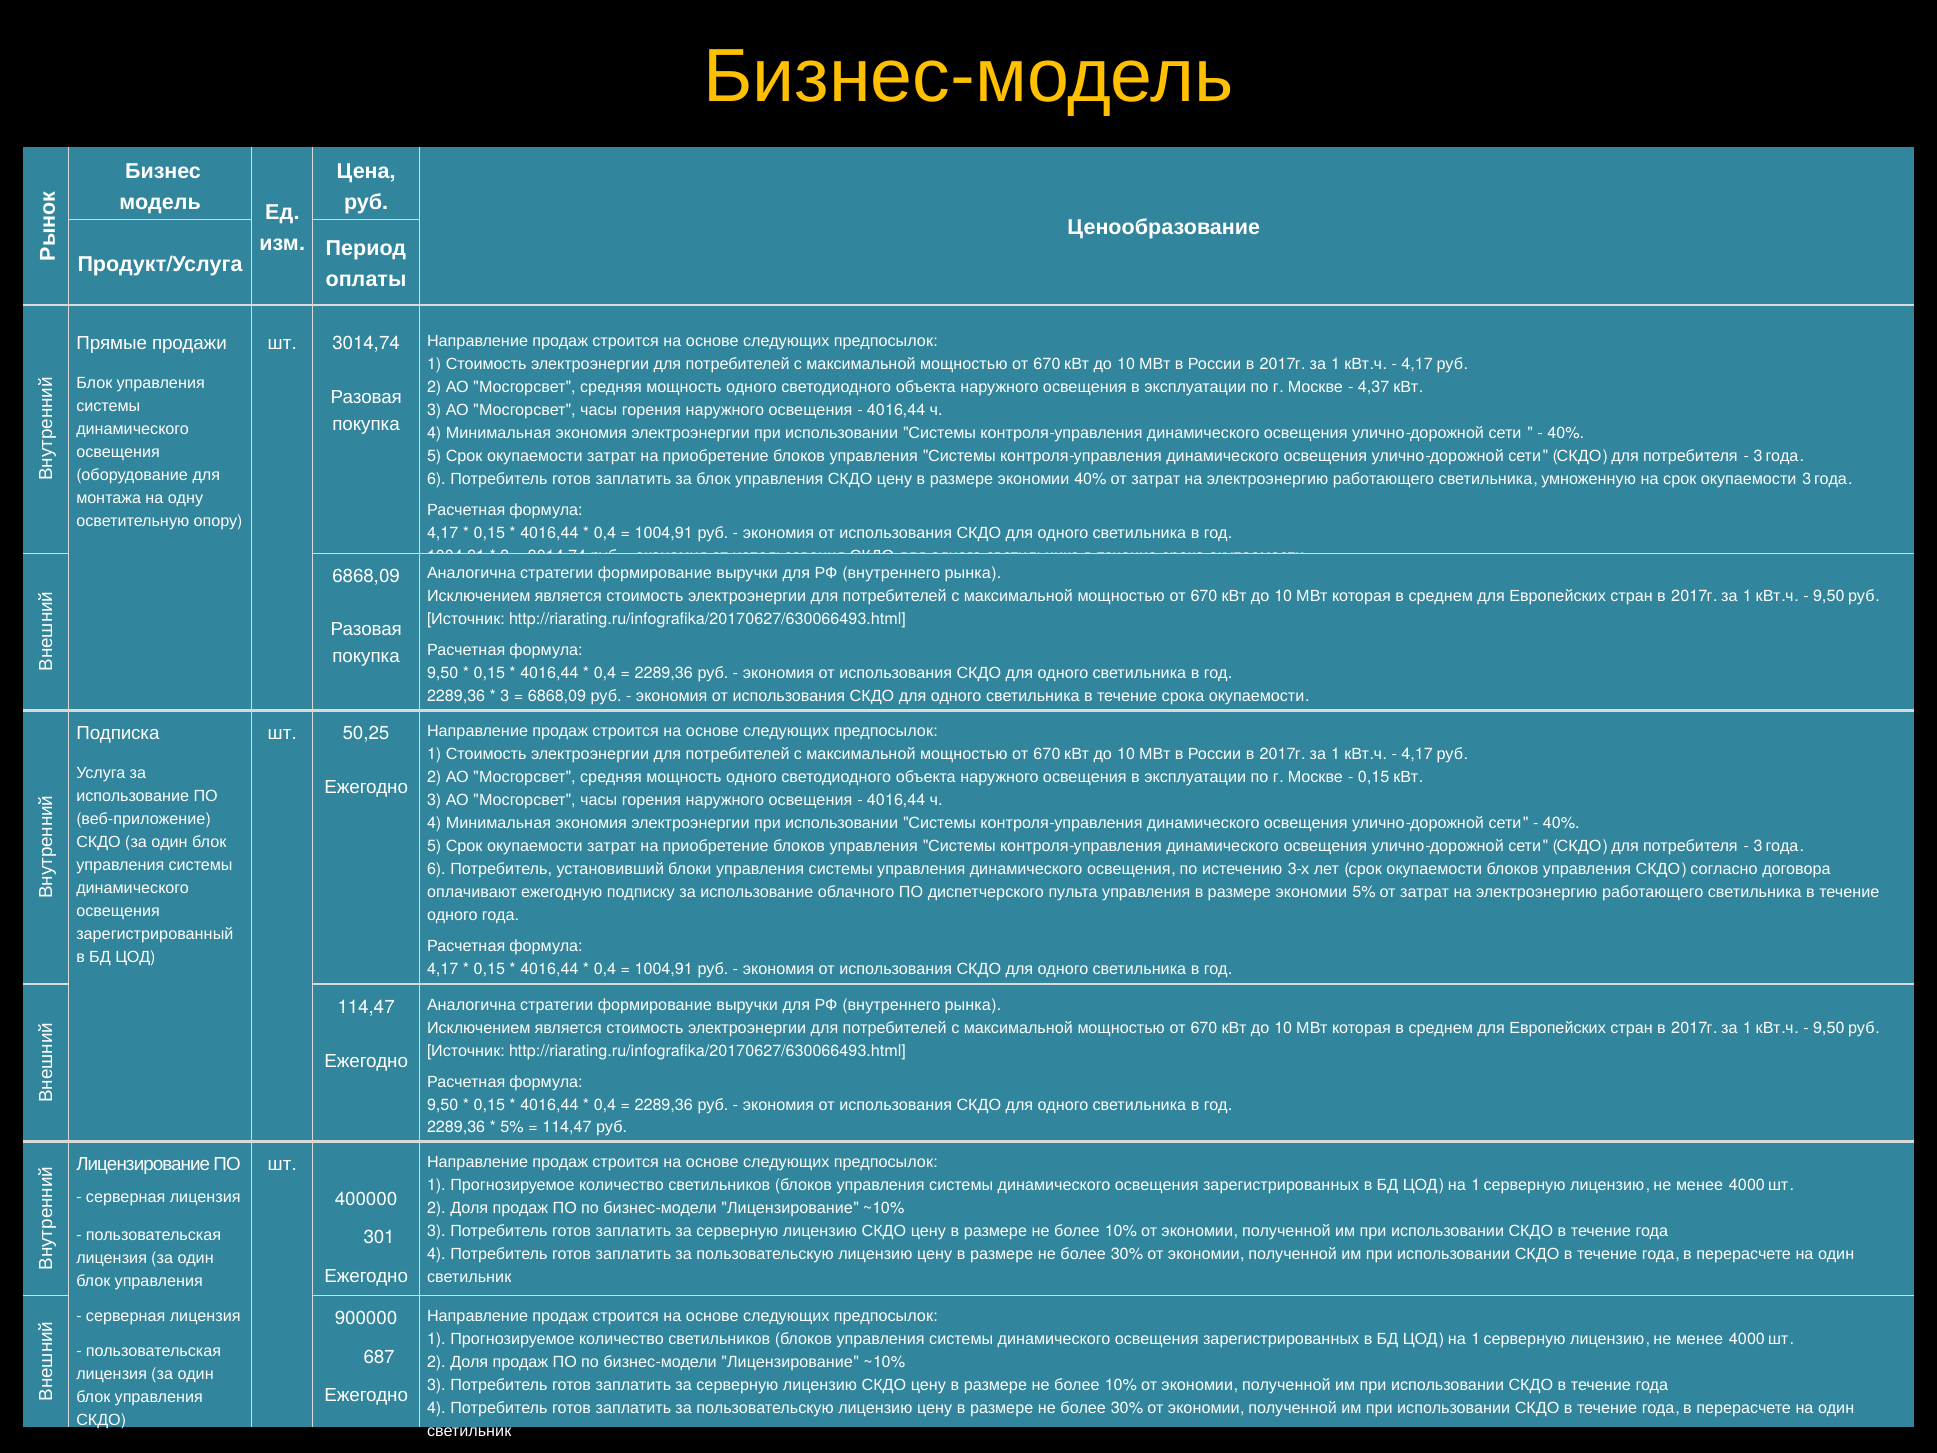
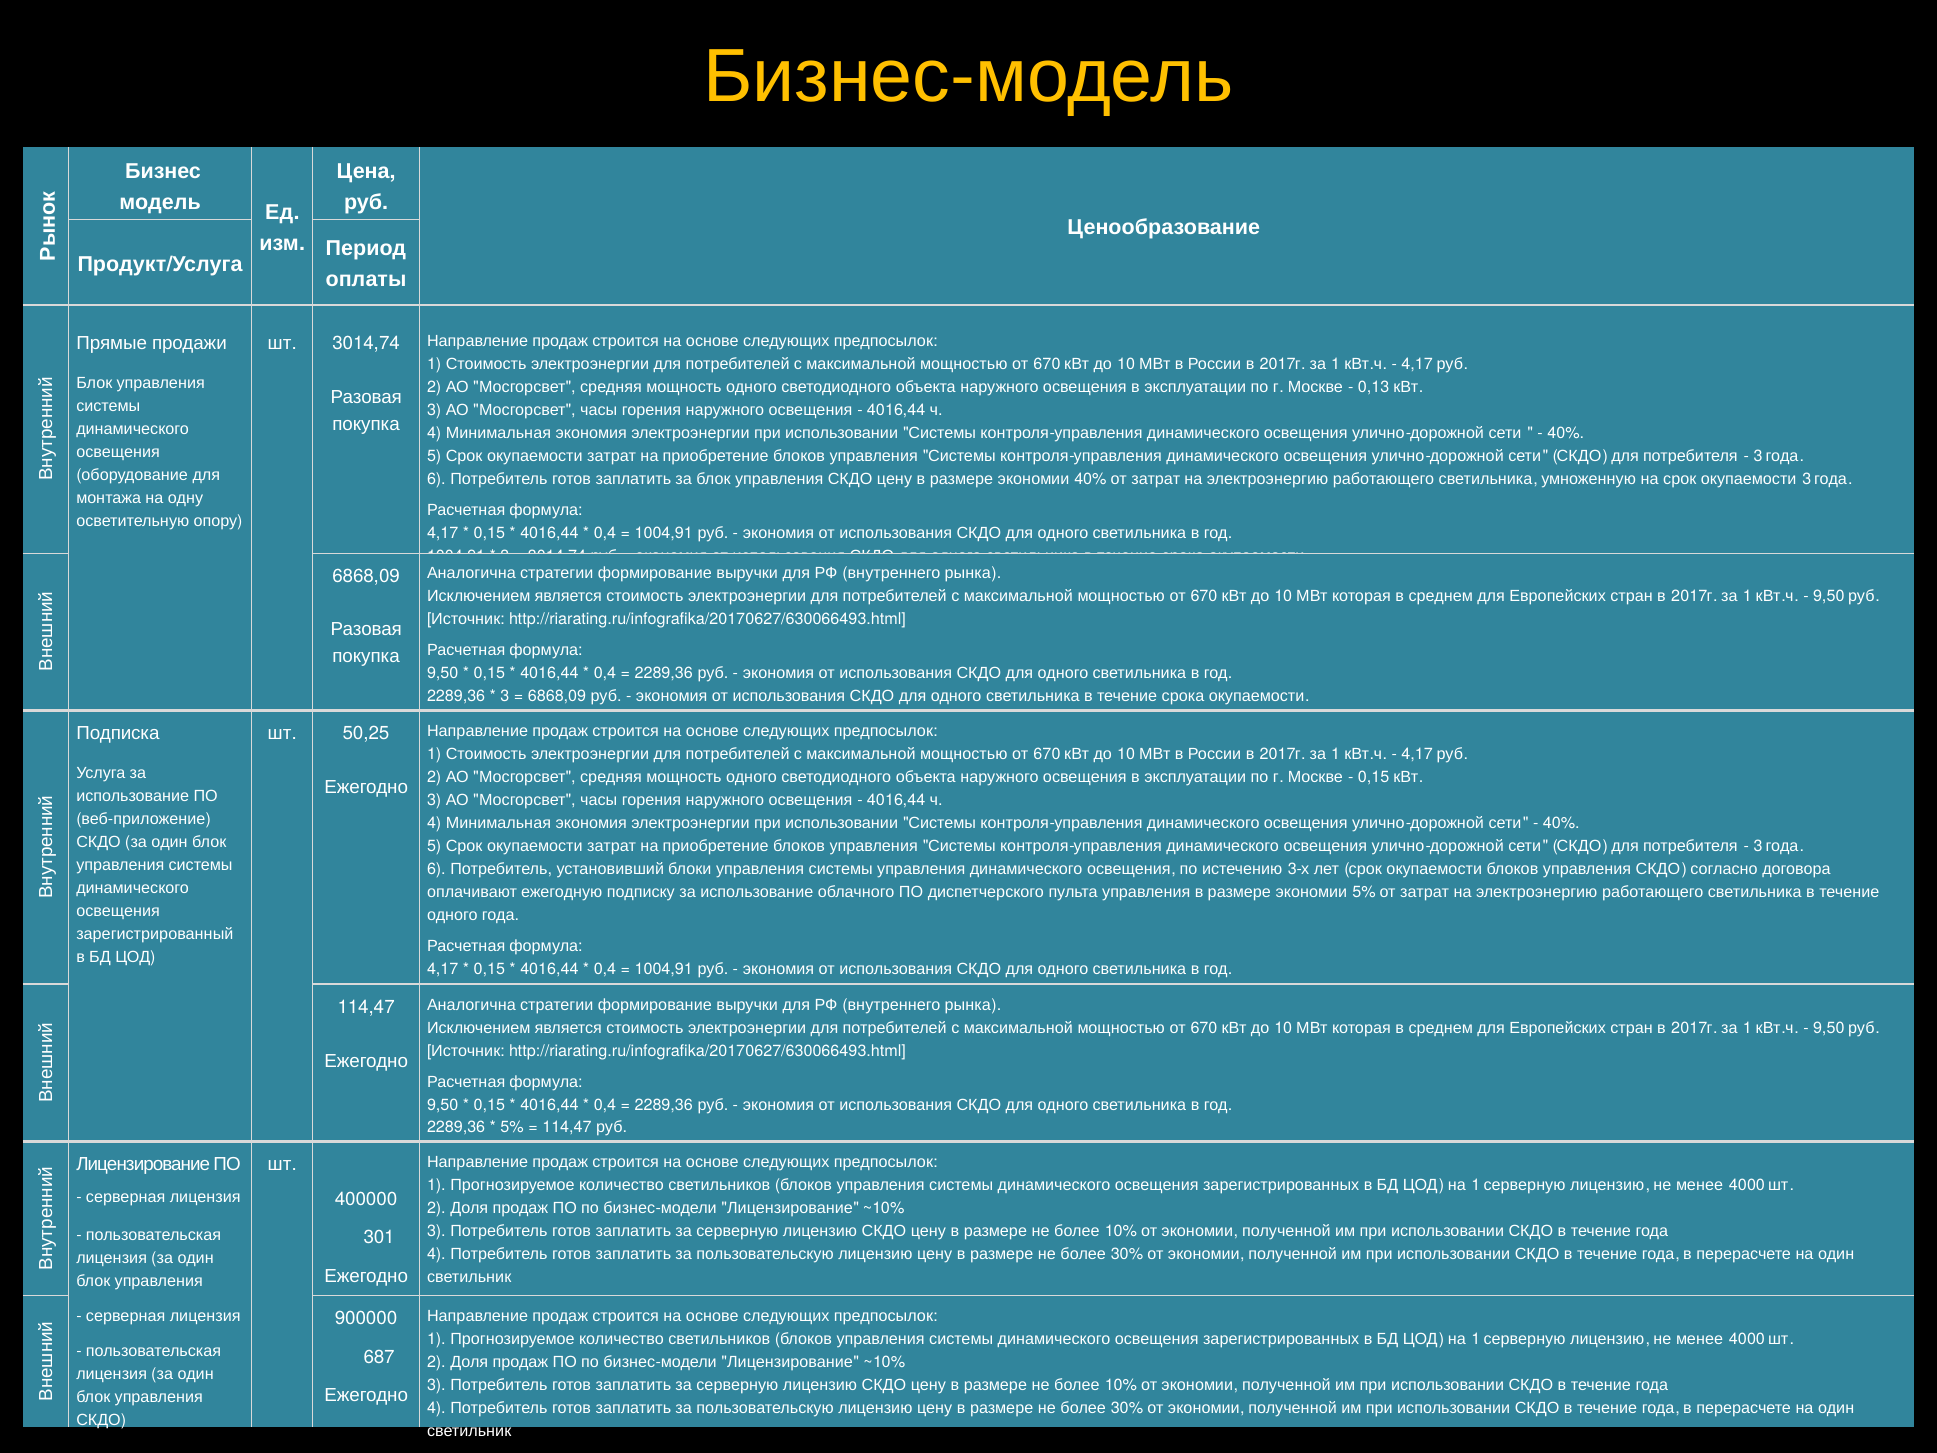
4,37: 4,37 -> 0,13
